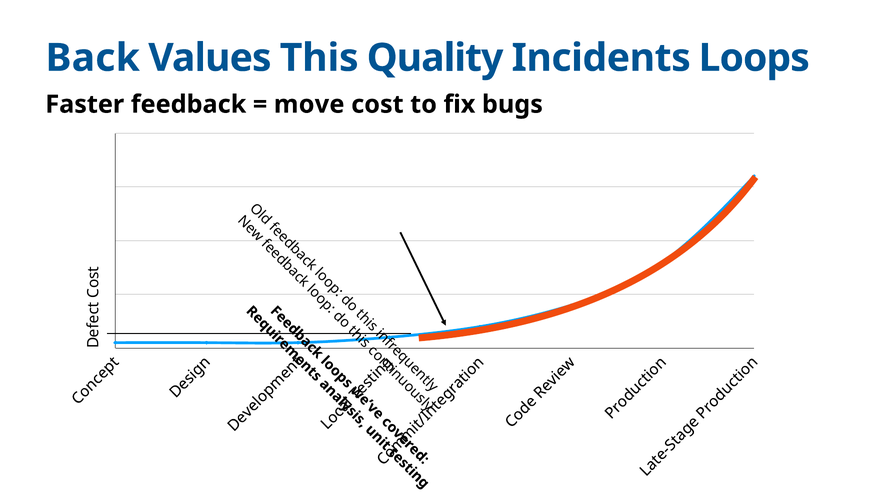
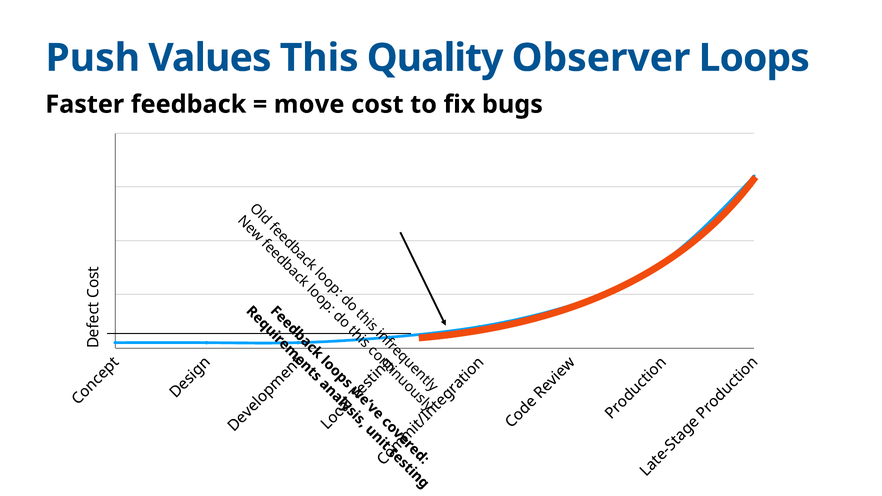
Back: Back -> Push
Incidents: Incidents -> Observer
